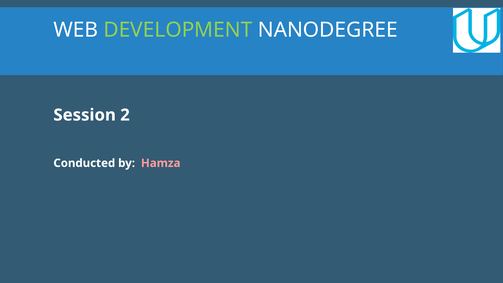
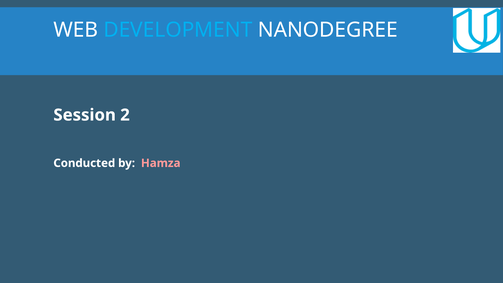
DEVELOPMENT colour: light green -> light blue
